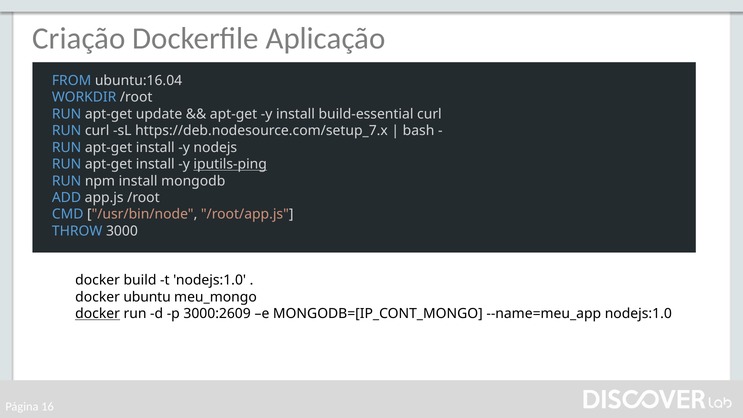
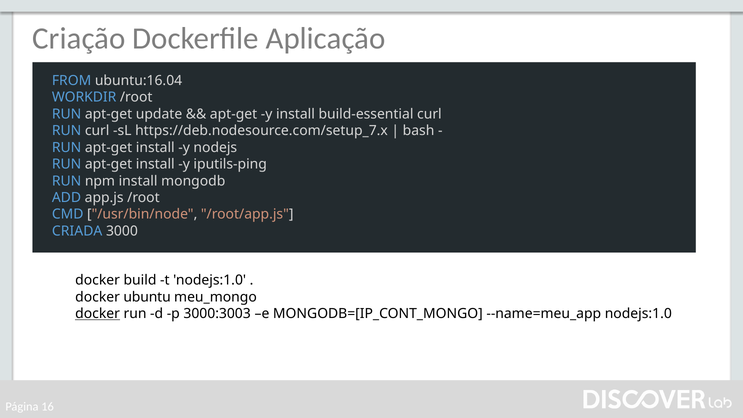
iputils-ping underline: present -> none
THROW: THROW -> CRIADA
3000:2609: 3000:2609 -> 3000:3003
